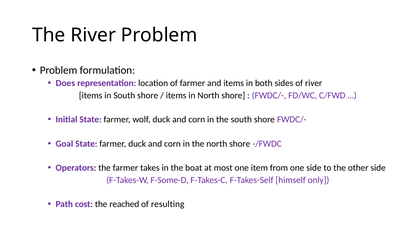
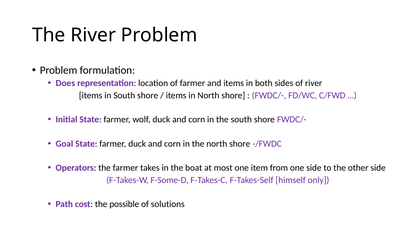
reached: reached -> possible
resulting: resulting -> solutions
